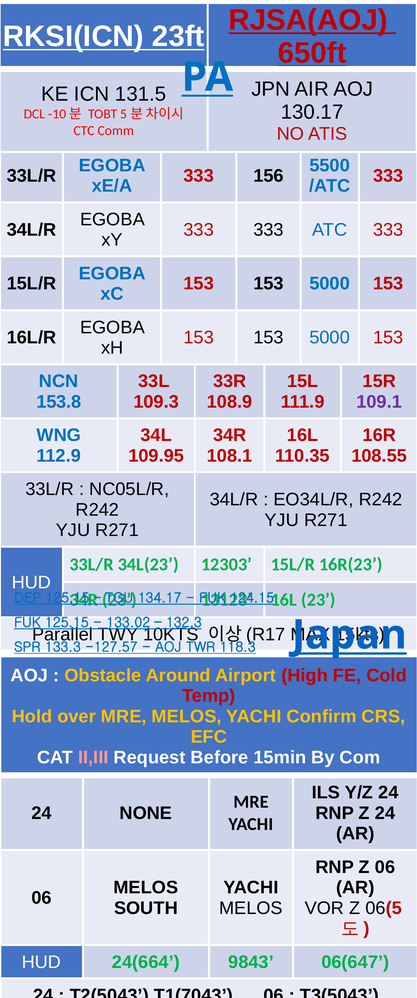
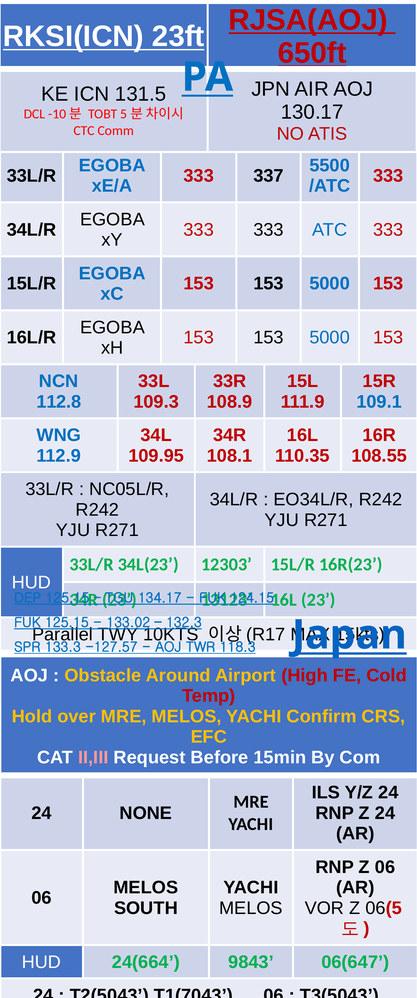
156: 156 -> 337
153.8: 153.8 -> 112.8
109.1 colour: purple -> blue
